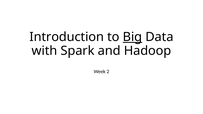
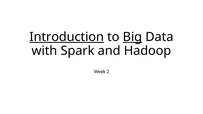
Introduction underline: none -> present
